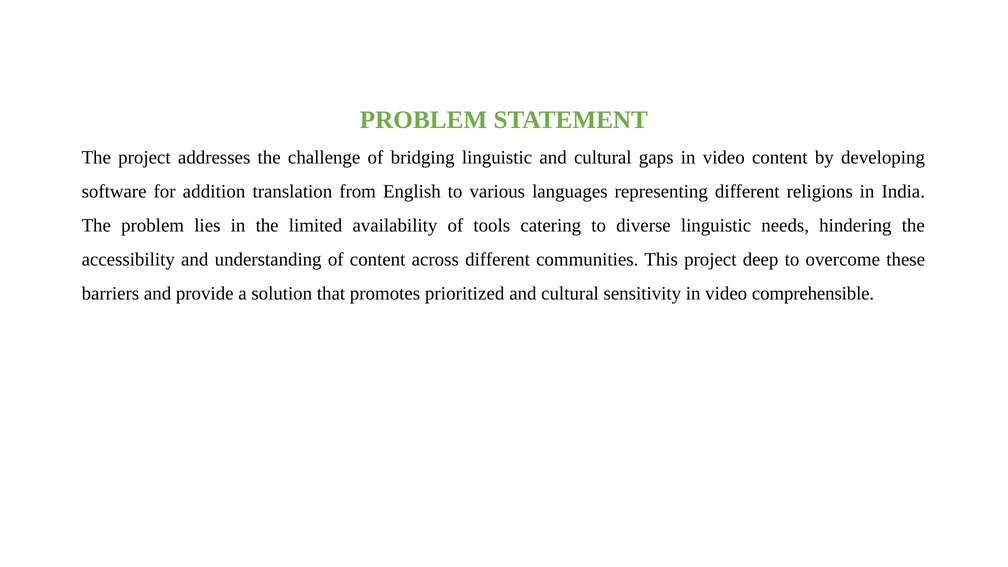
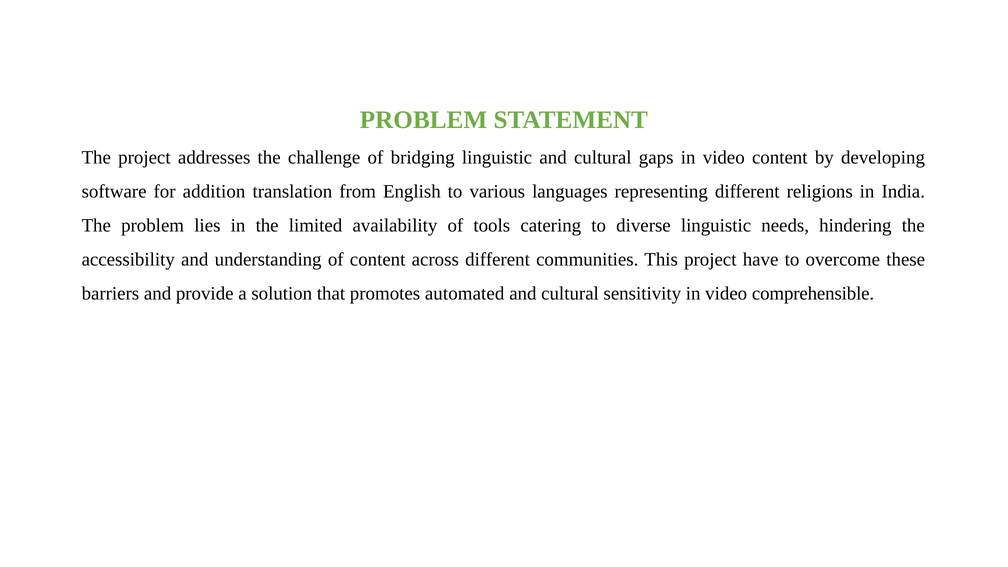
deep: deep -> have
prioritized: prioritized -> automated
